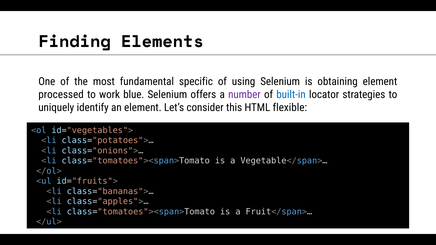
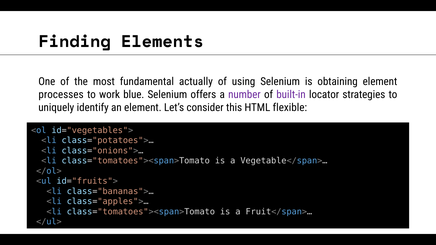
specific: specific -> actually
processed: processed -> processes
built-in colour: blue -> purple
